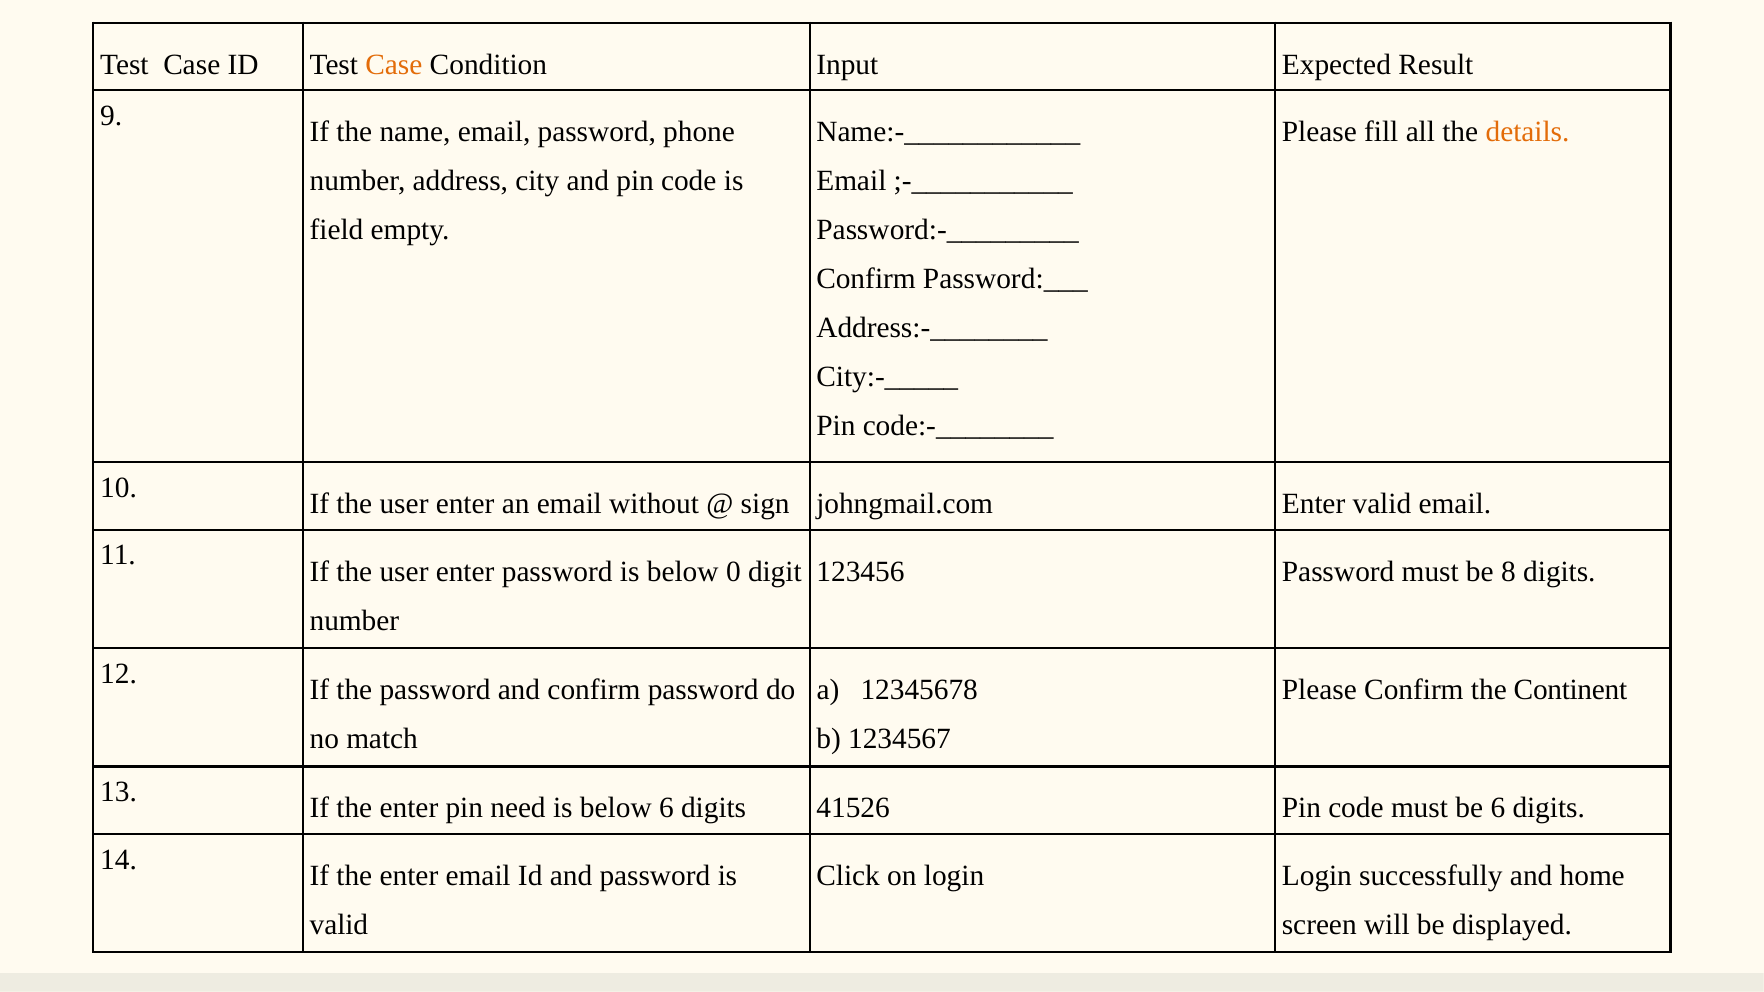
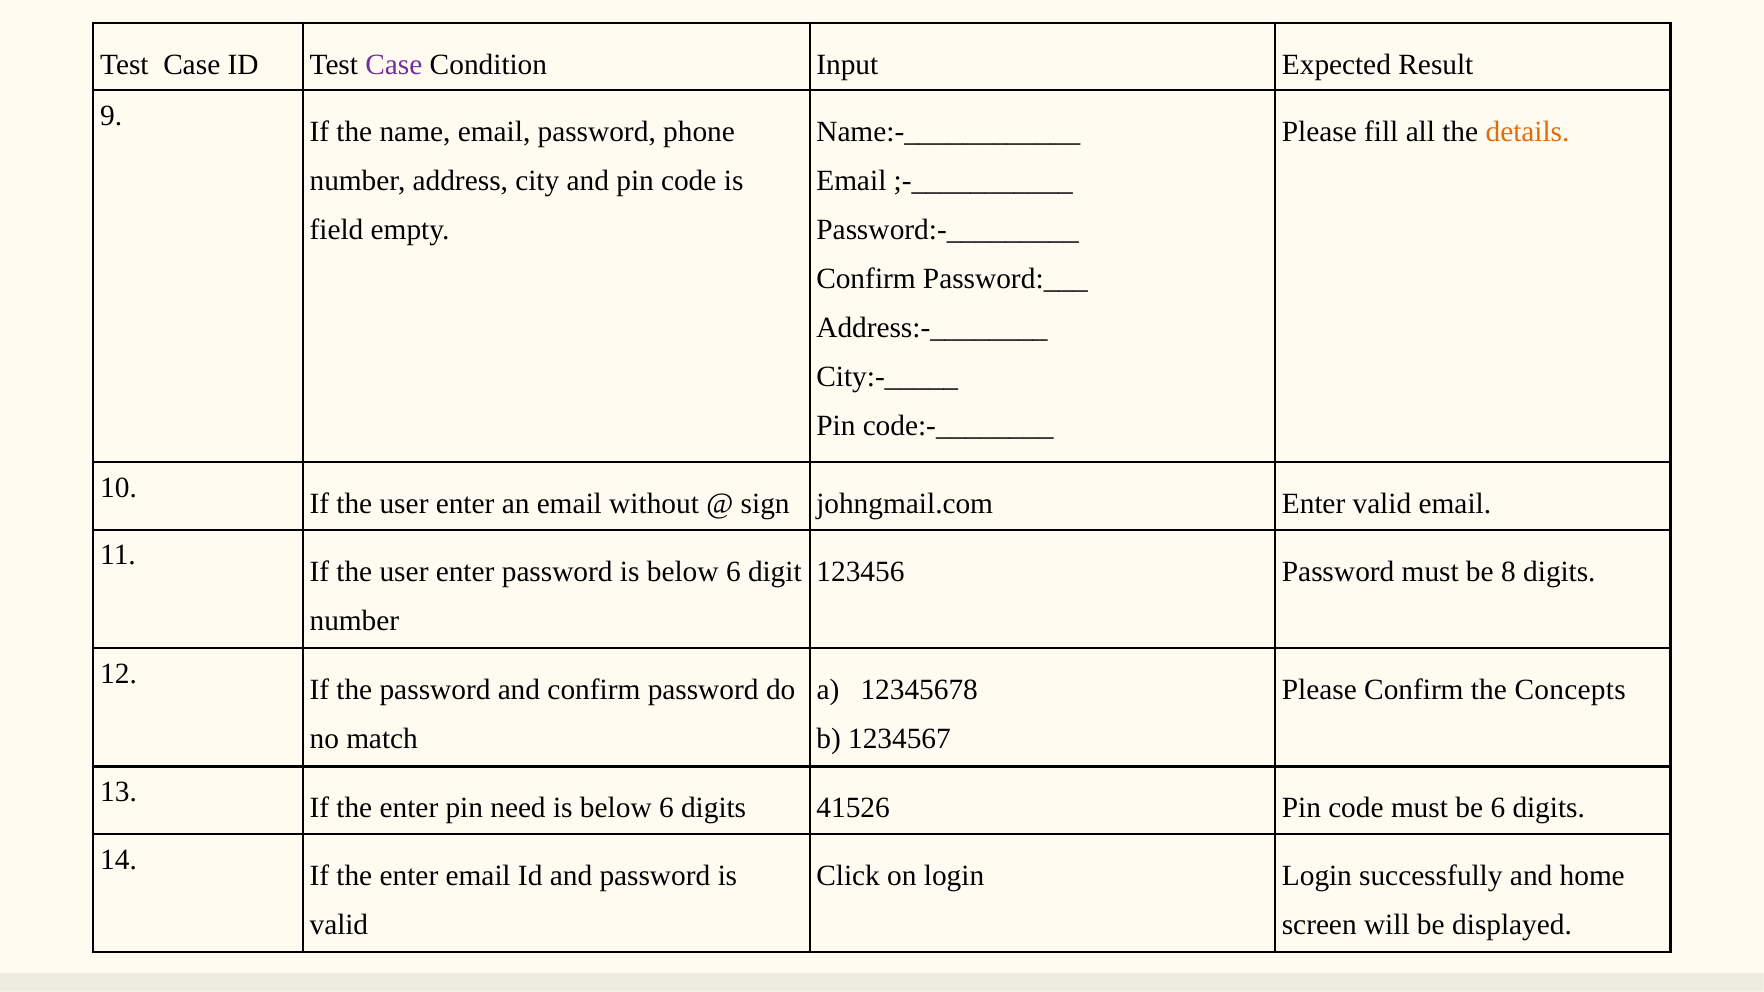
Case at (394, 64) colour: orange -> purple
password is below 0: 0 -> 6
Continent: Continent -> Concepts
